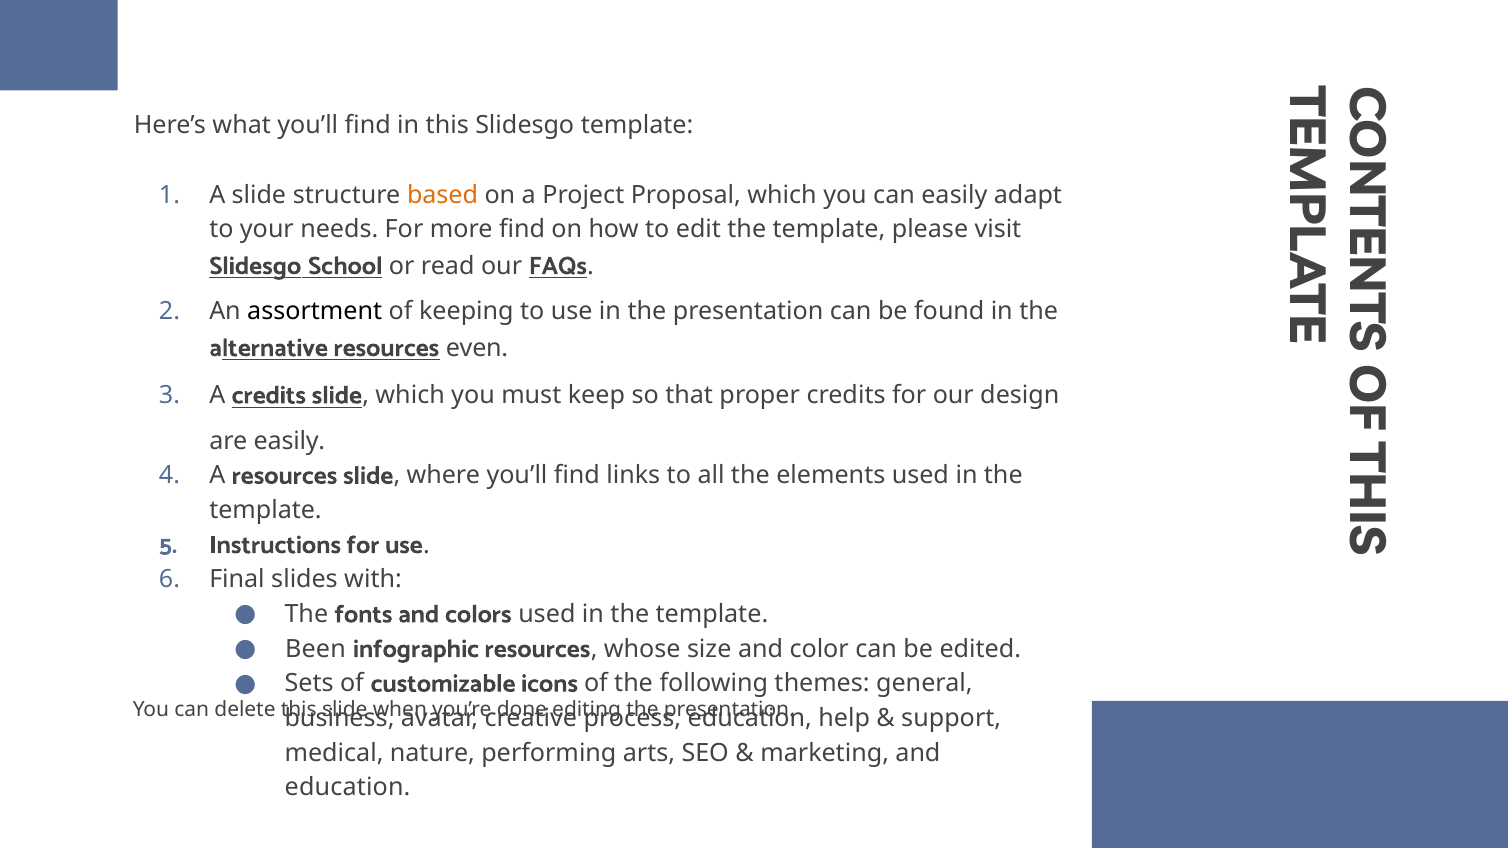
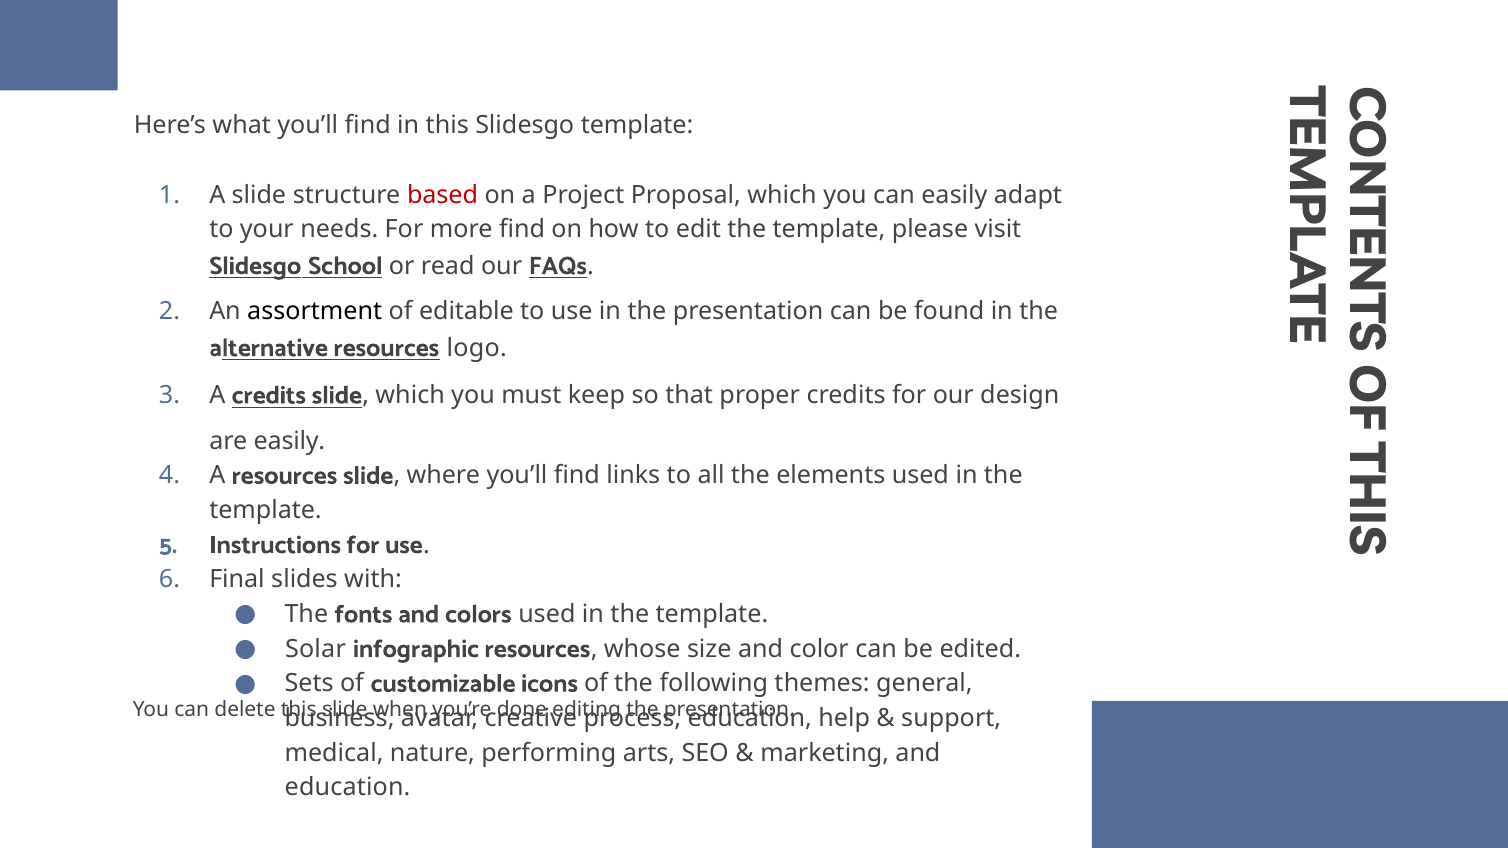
based colour: orange -> red
keeping: keeping -> editable
even: even -> logo
Been: Been -> Solar
